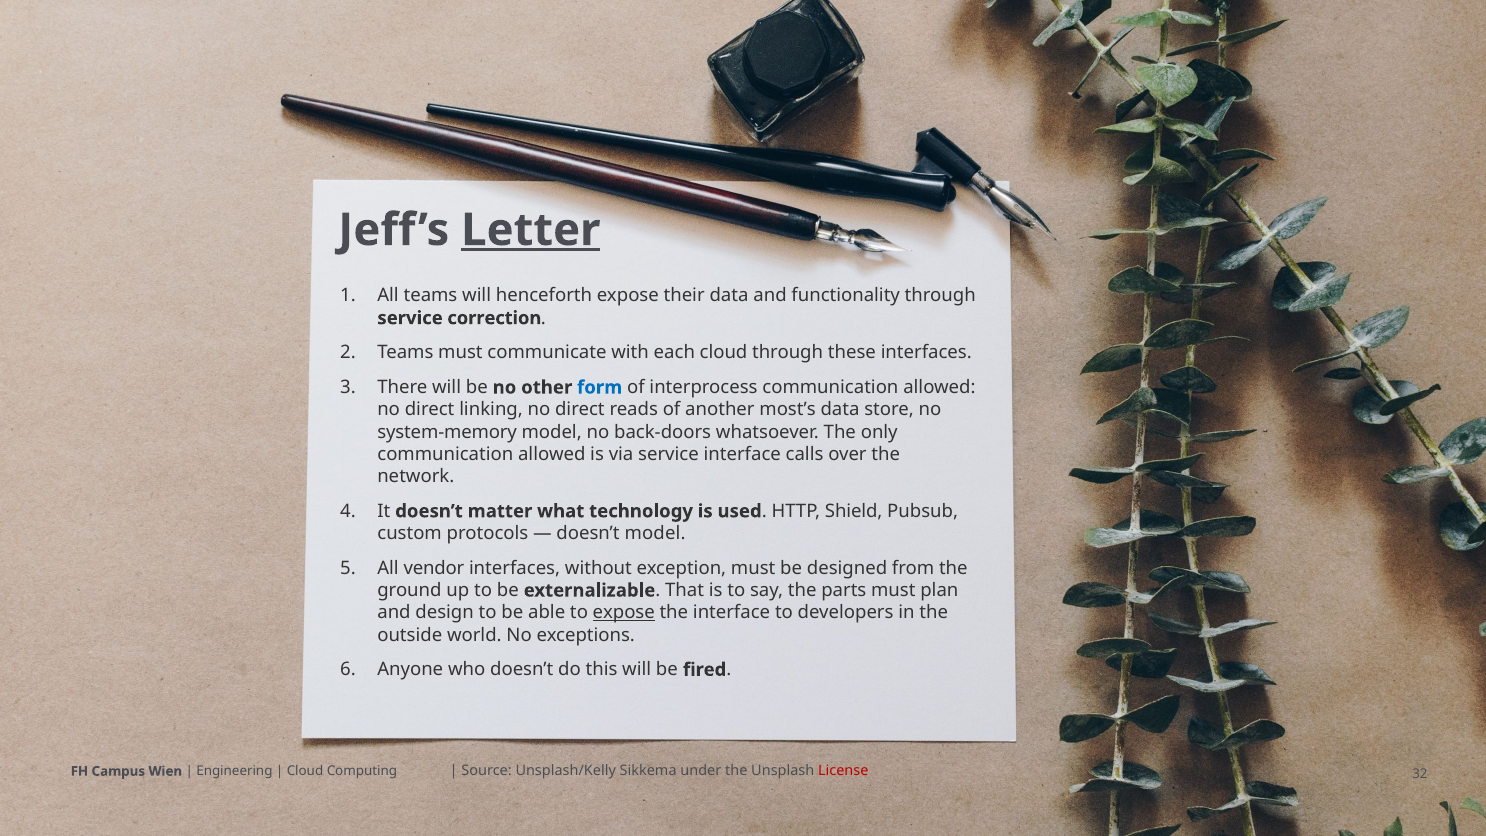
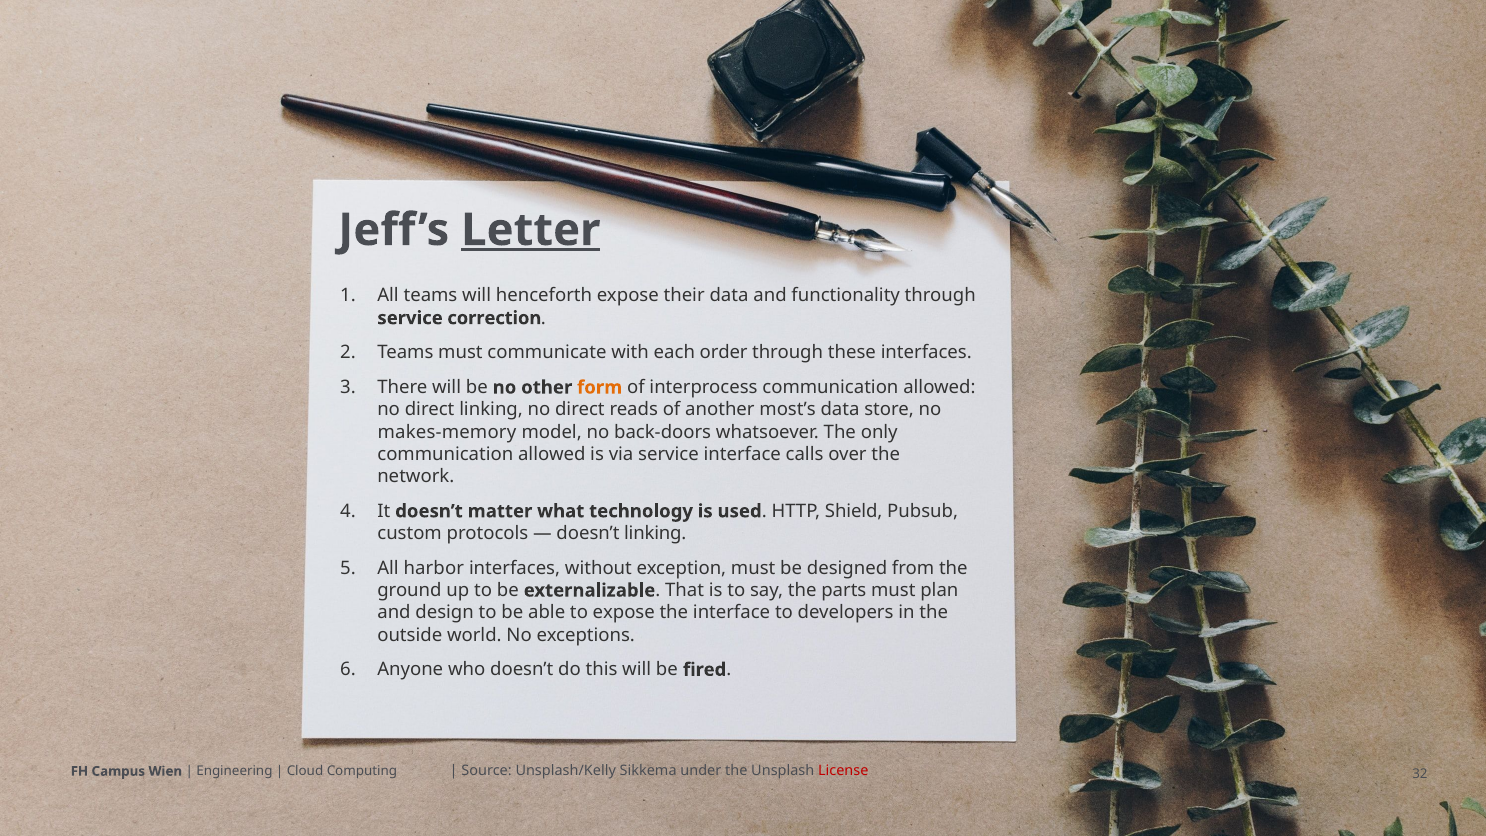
each cloud: cloud -> order
form colour: blue -> orange
system-memory: system-memory -> makes-memory
doesn’t model: model -> linking
vendor: vendor -> harbor
expose at (624, 613) underline: present -> none
